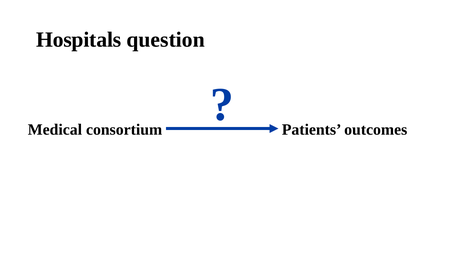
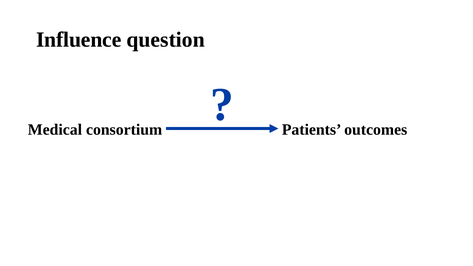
Hospitals: Hospitals -> Influence
